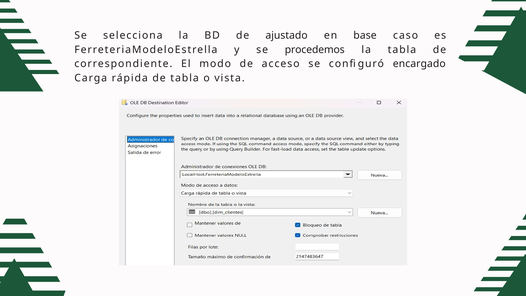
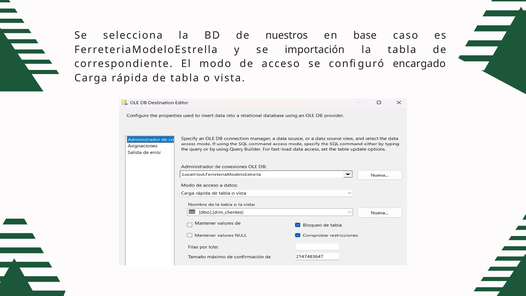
ajustado: ajustado -> nuestros
procedemos: procedemos -> importación
